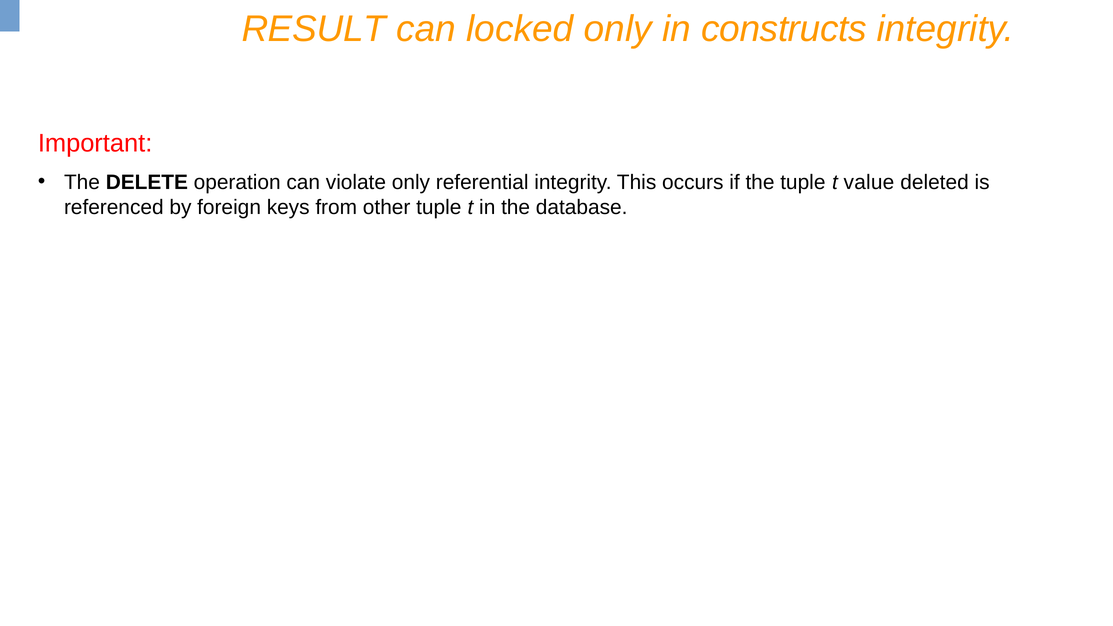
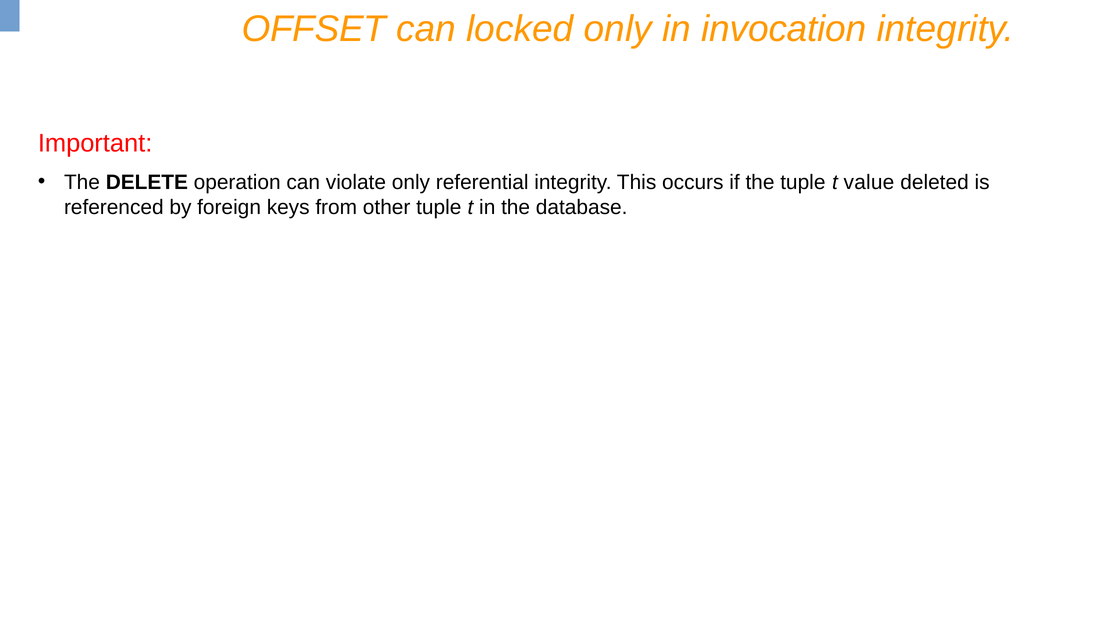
RESULT: RESULT -> OFFSET
constructs: constructs -> invocation
